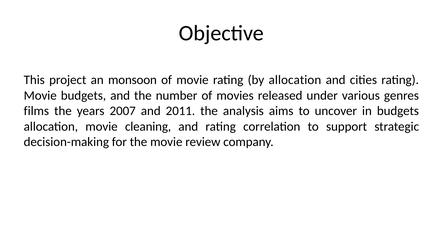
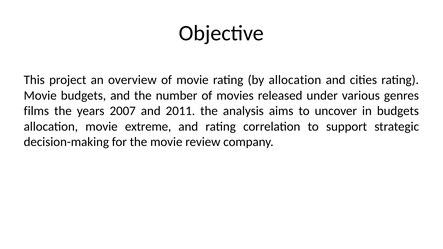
monsoon: monsoon -> overview
cleaning: cleaning -> extreme
